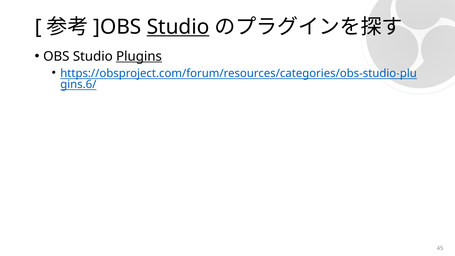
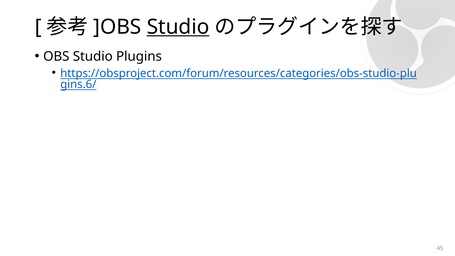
Plugins underline: present -> none
